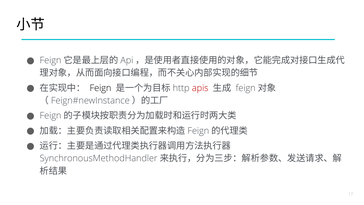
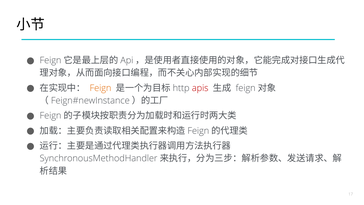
Feign colour: black -> orange
